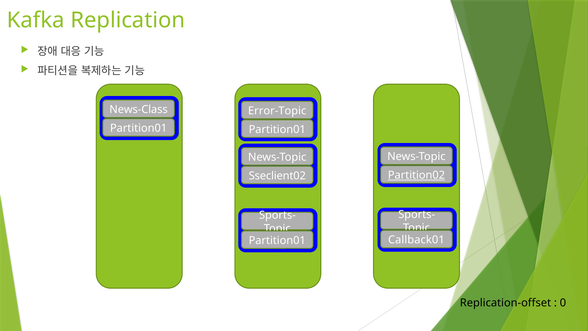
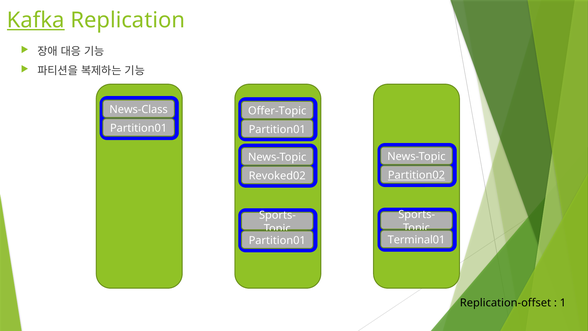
Kafka underline: none -> present
Error-Topic: Error-Topic -> Offer-Topic
Sseclient02: Sseclient02 -> Revoked02
Callback01: Callback01 -> Terminal01
0: 0 -> 1
